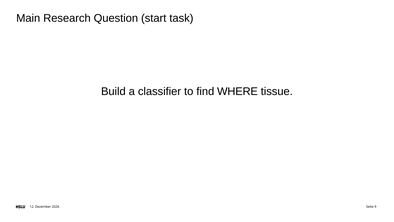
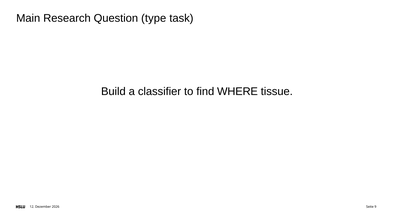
start: start -> type
